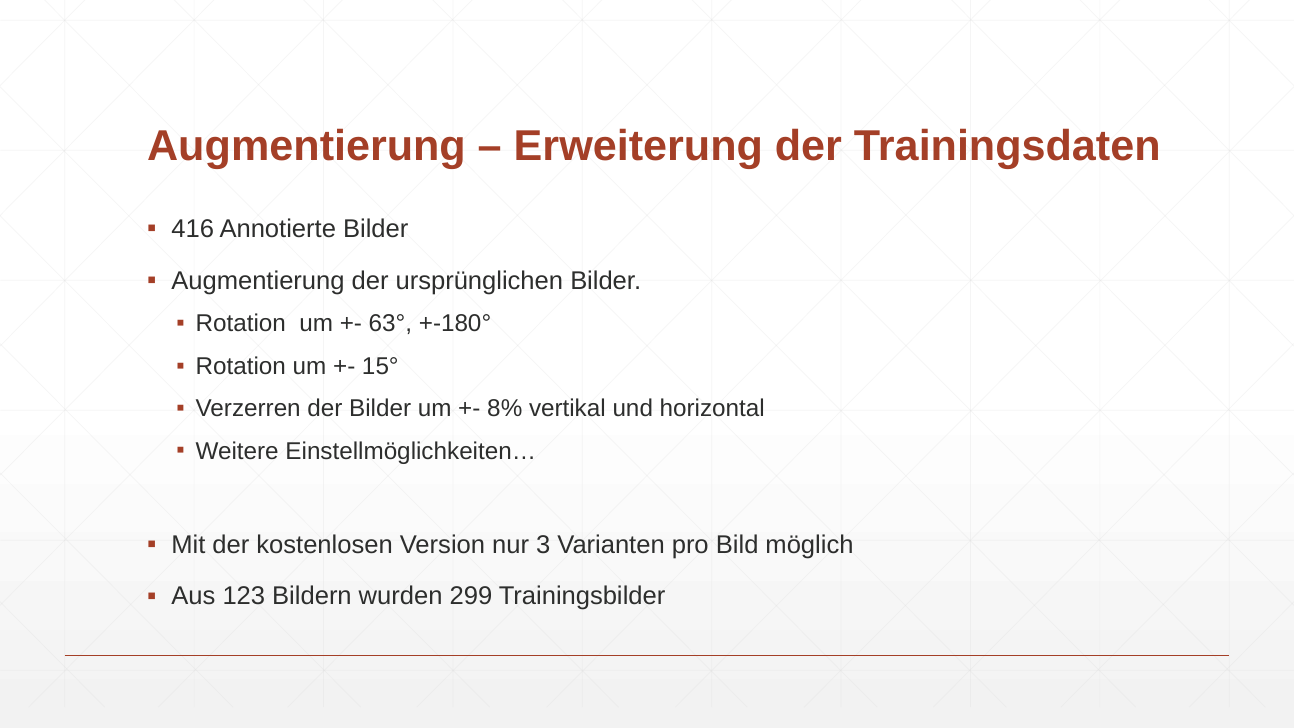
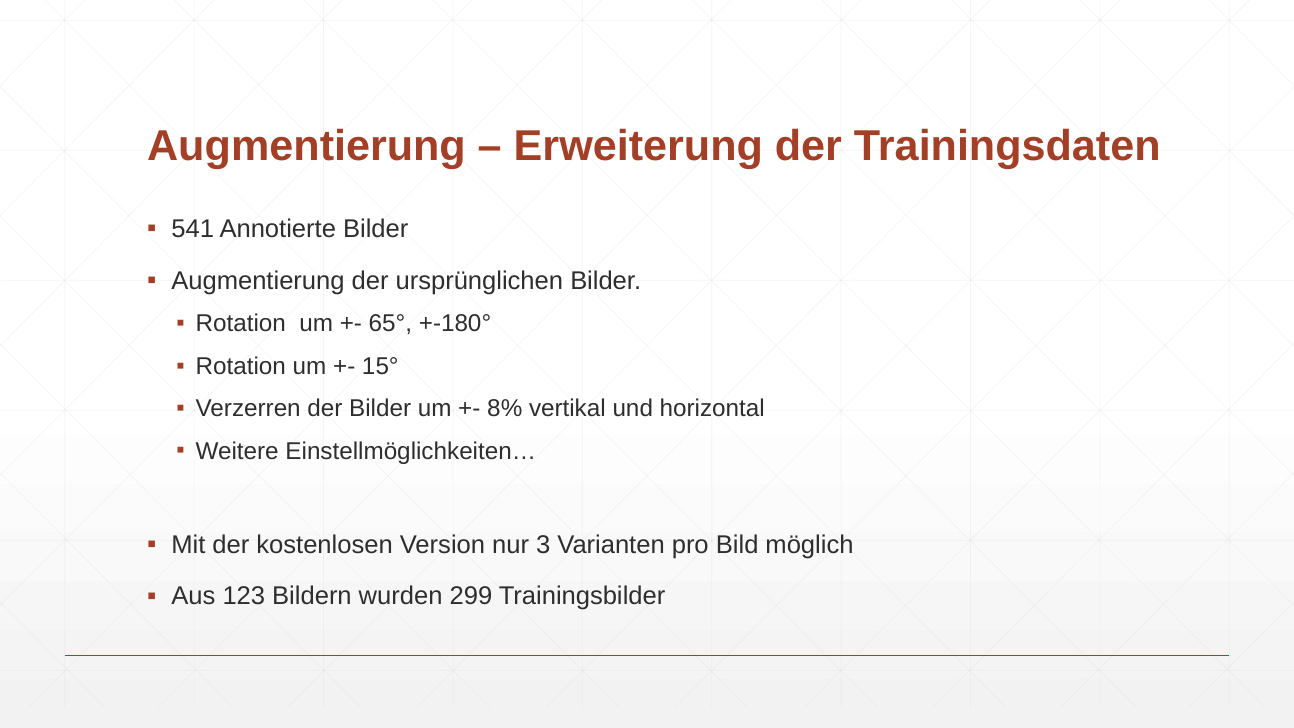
416: 416 -> 541
63°: 63° -> 65°
